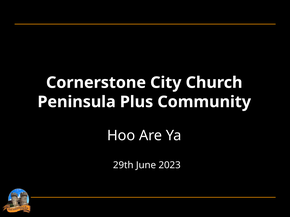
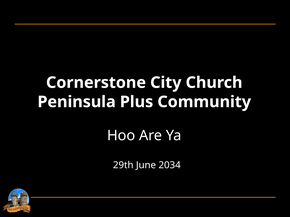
2023: 2023 -> 2034
